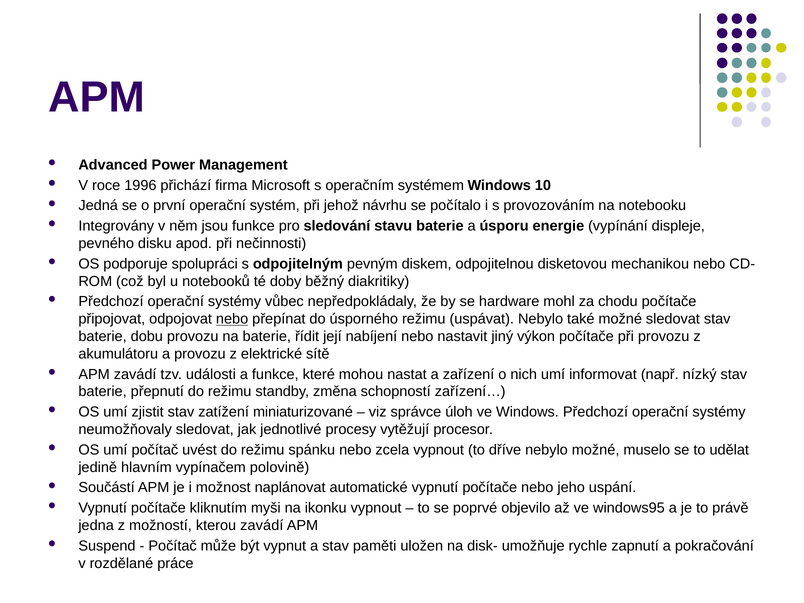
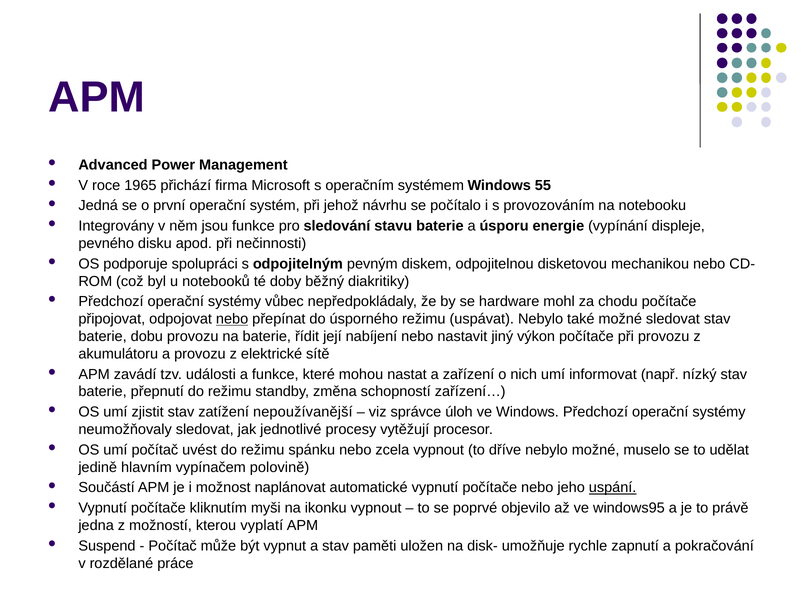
1996: 1996 -> 1965
10: 10 -> 55
miniaturizované: miniaturizované -> nepoužívanější
uspání underline: none -> present
kterou zavádí: zavádí -> vyplatí
